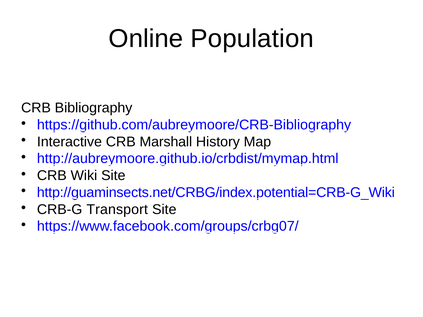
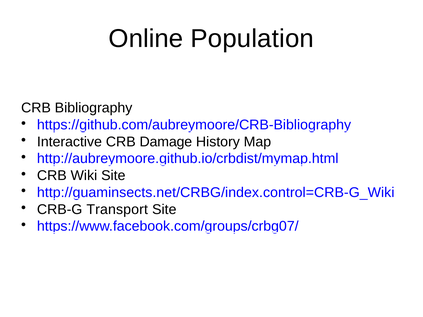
Marshall: Marshall -> Damage
http://guaminsects.net/CRBG/index.potential=CRB-G_Wiki: http://guaminsects.net/CRBG/index.potential=CRB-G_Wiki -> http://guaminsects.net/CRBG/index.control=CRB-G_Wiki
